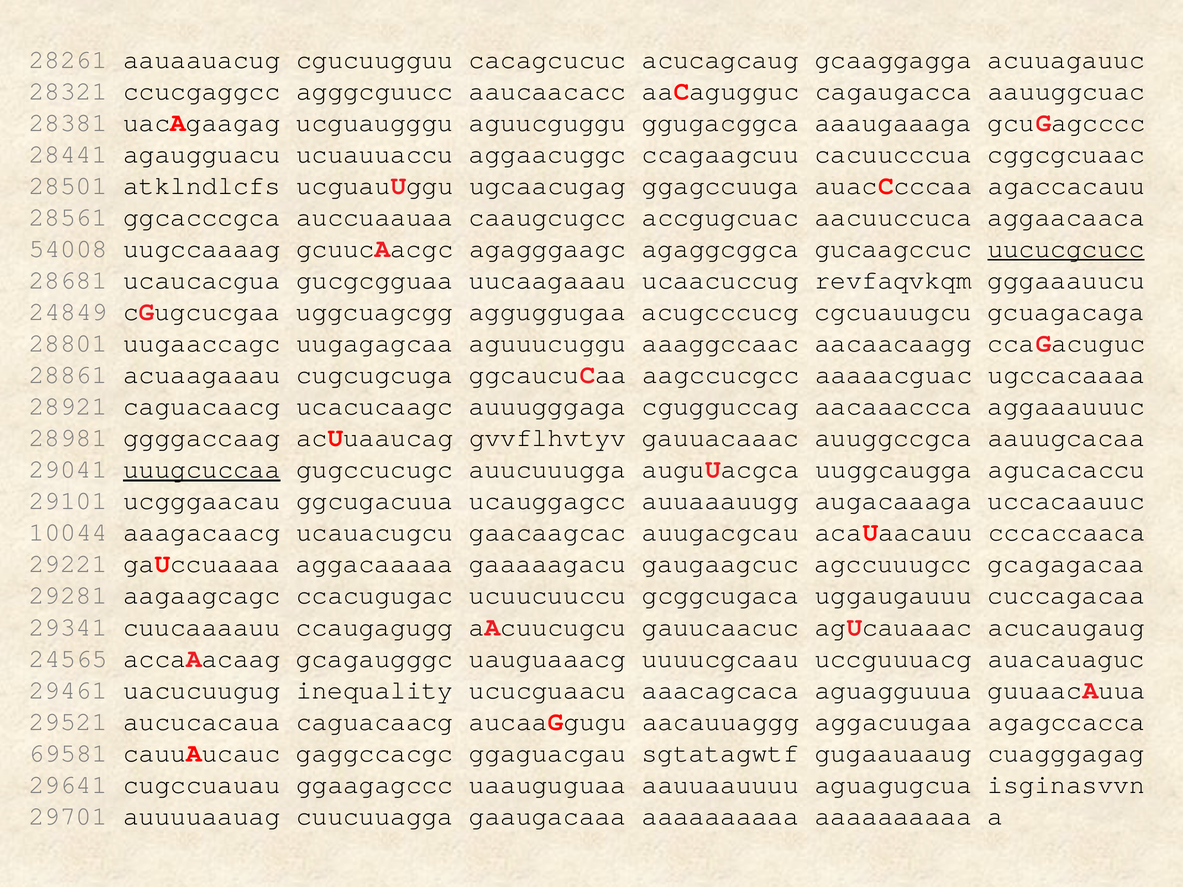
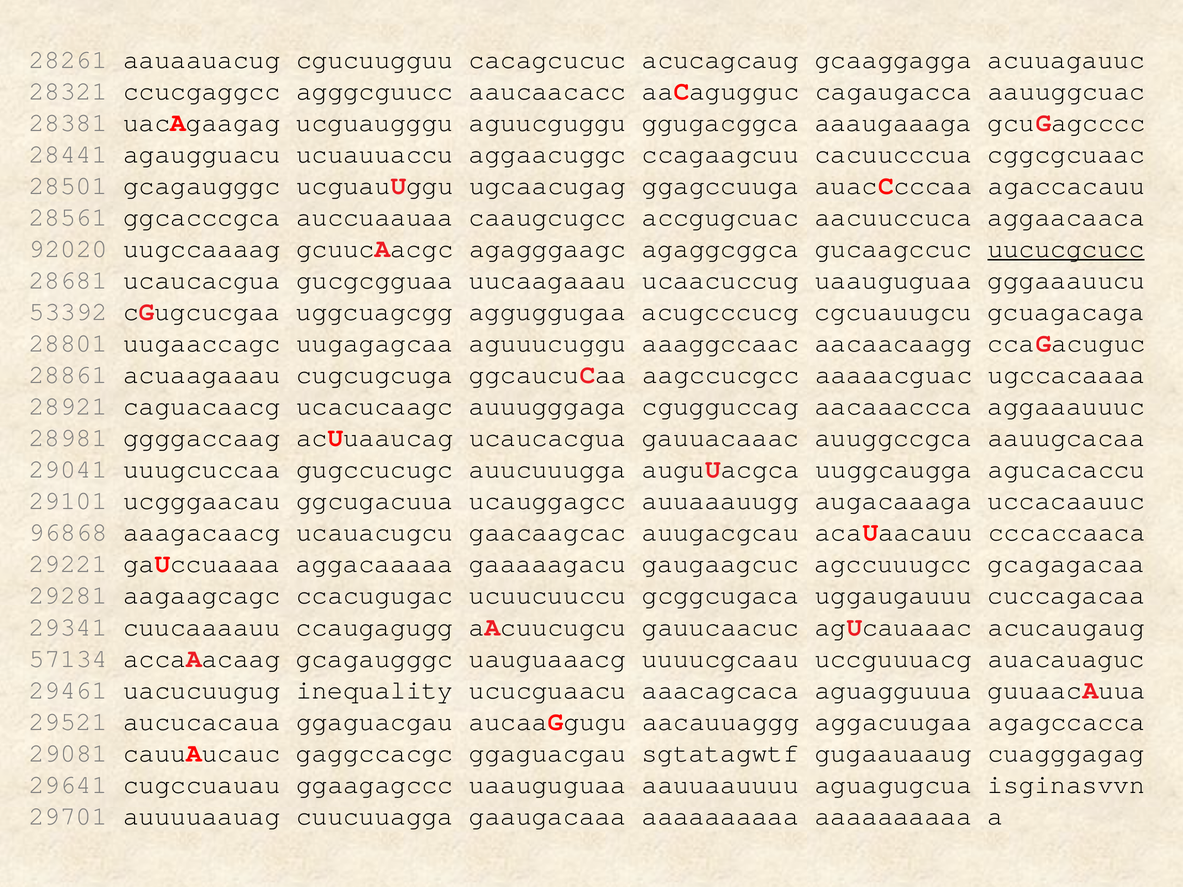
28501 atklndlcfs: atklndlcfs -> gcagaugggc
54008: 54008 -> 92020
ucaacuccug revfaqvkqm: revfaqvkqm -> uaauguguaa
24849: 24849 -> 53392
acUuaaucag gvvflhvtyv: gvvflhvtyv -> ucaucacgua
uuugcuccaa underline: present -> none
10044: 10044 -> 96868
24565: 24565 -> 57134
aucucacaua caguacaacg: caguacaacg -> ggaguacgau
69581: 69581 -> 29081
